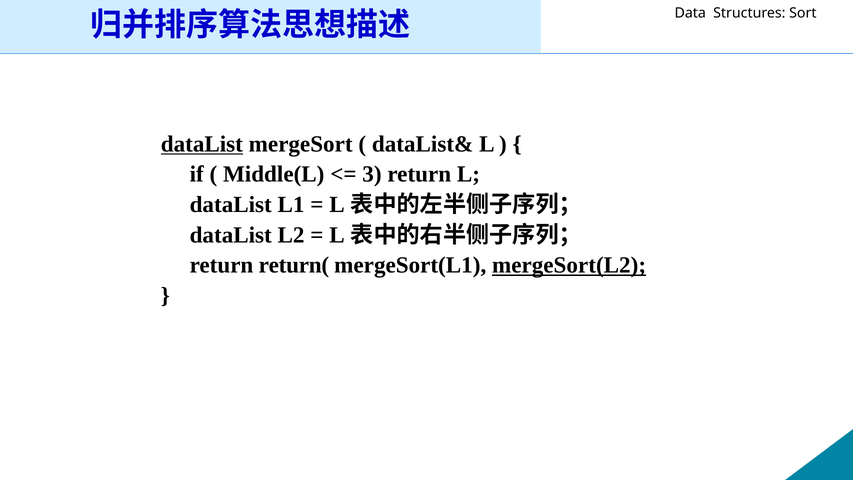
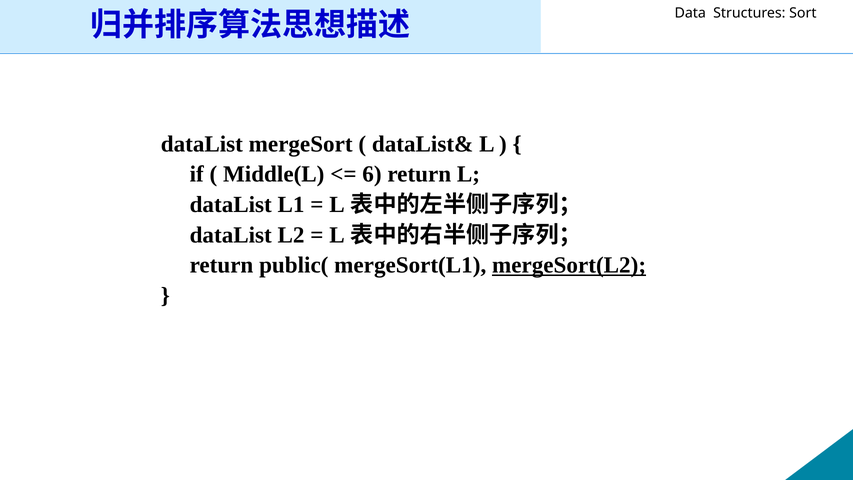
dataList at (202, 144) underline: present -> none
3: 3 -> 6
return(: return( -> public(
